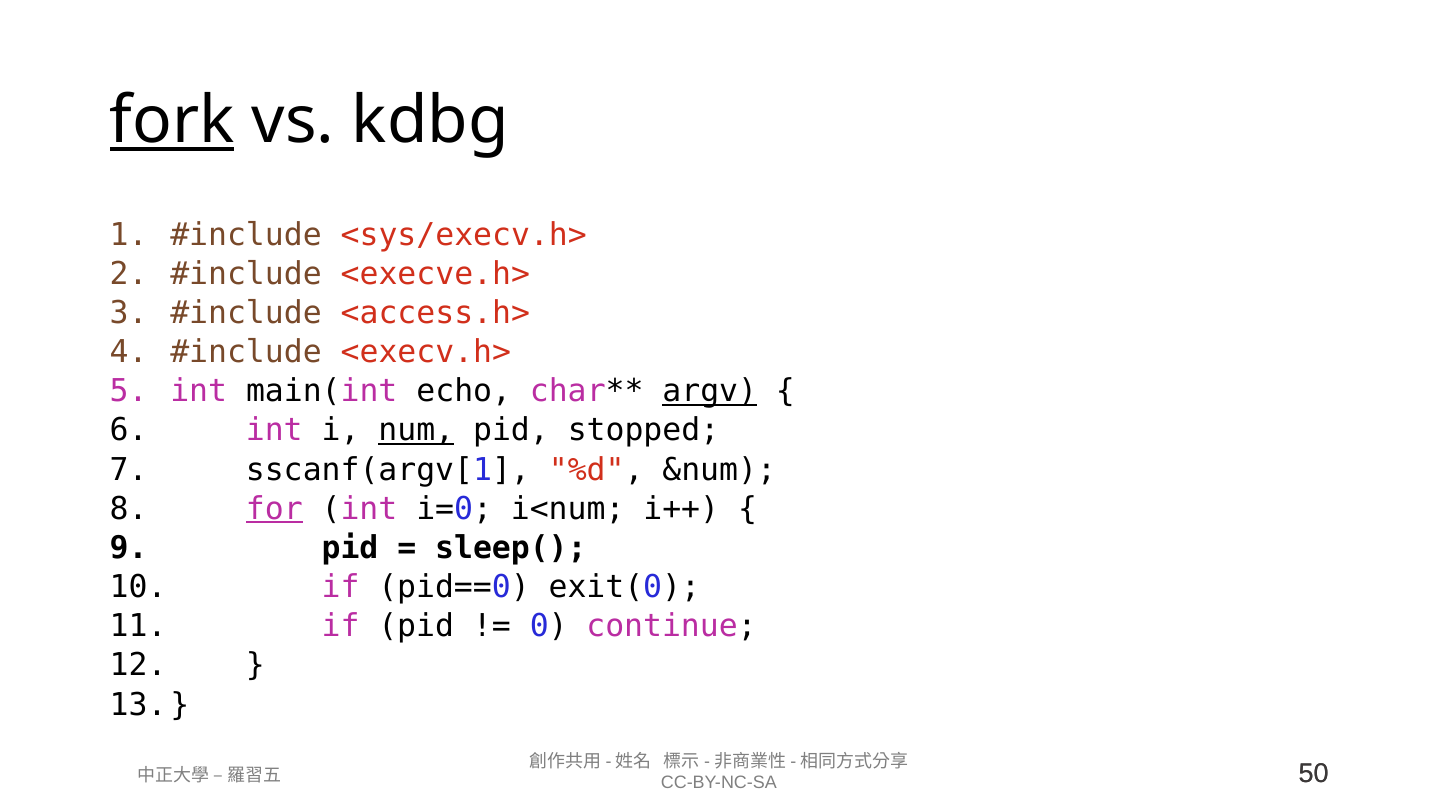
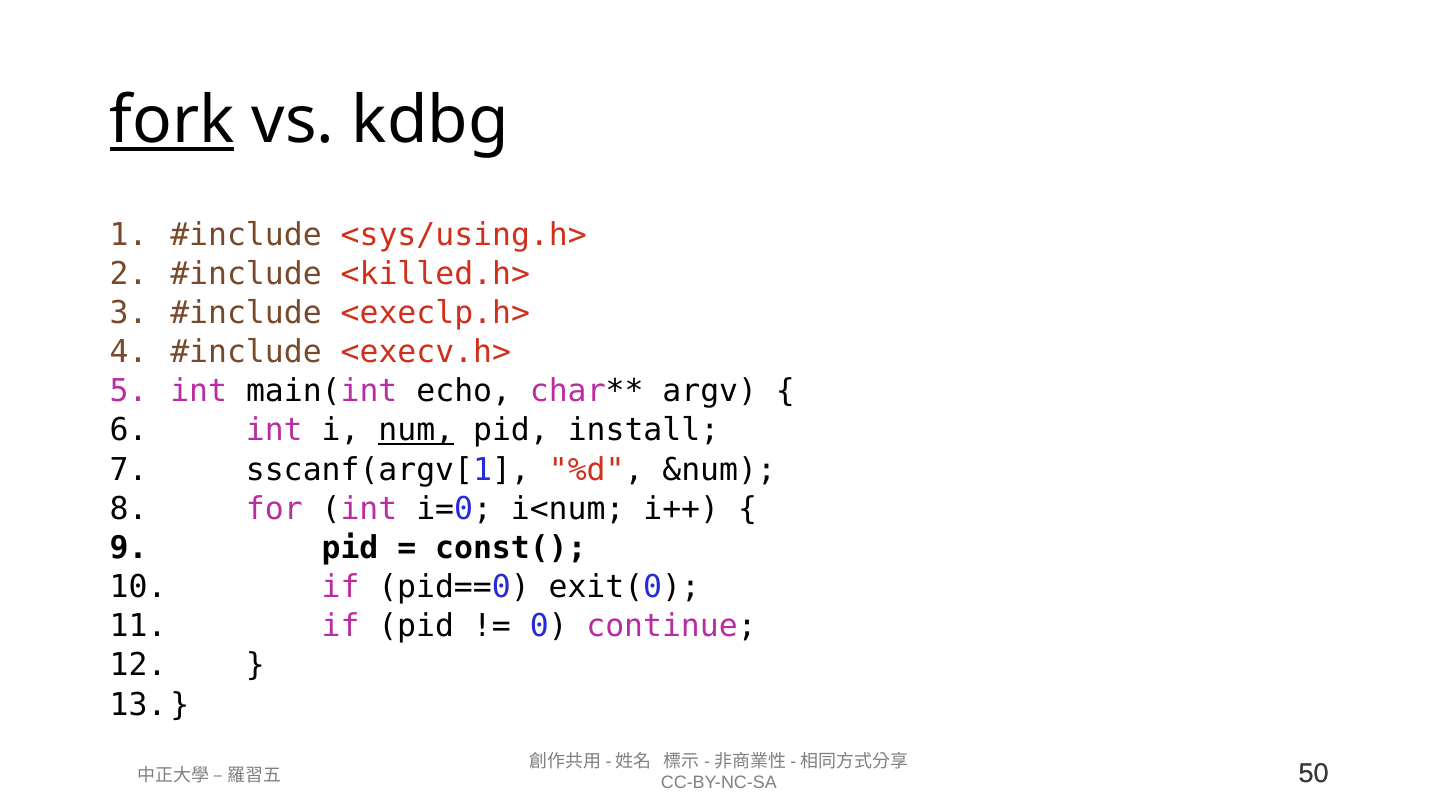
<sys/execv.h>: <sys/execv.h> -> <sys/using.h>
<execve.h>: <execve.h> -> <killed.h>
<access.h>: <access.h> -> <execlp.h>
argv underline: present -> none
stopped: stopped -> install
for underline: present -> none
sleep(: sleep( -> const(
